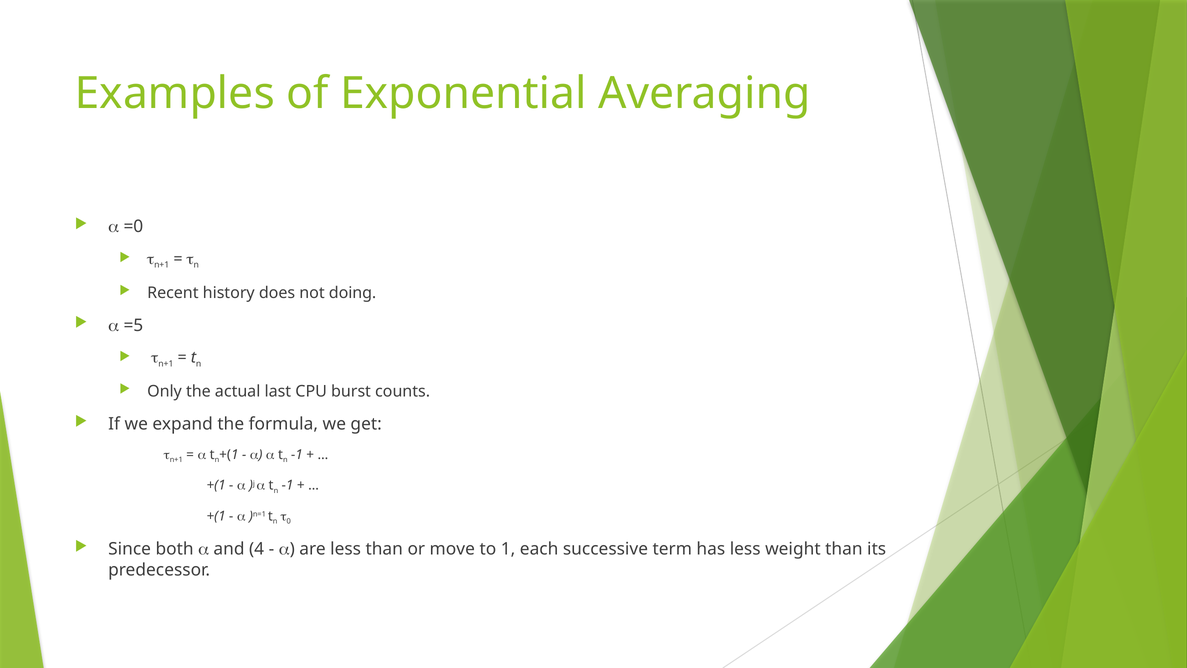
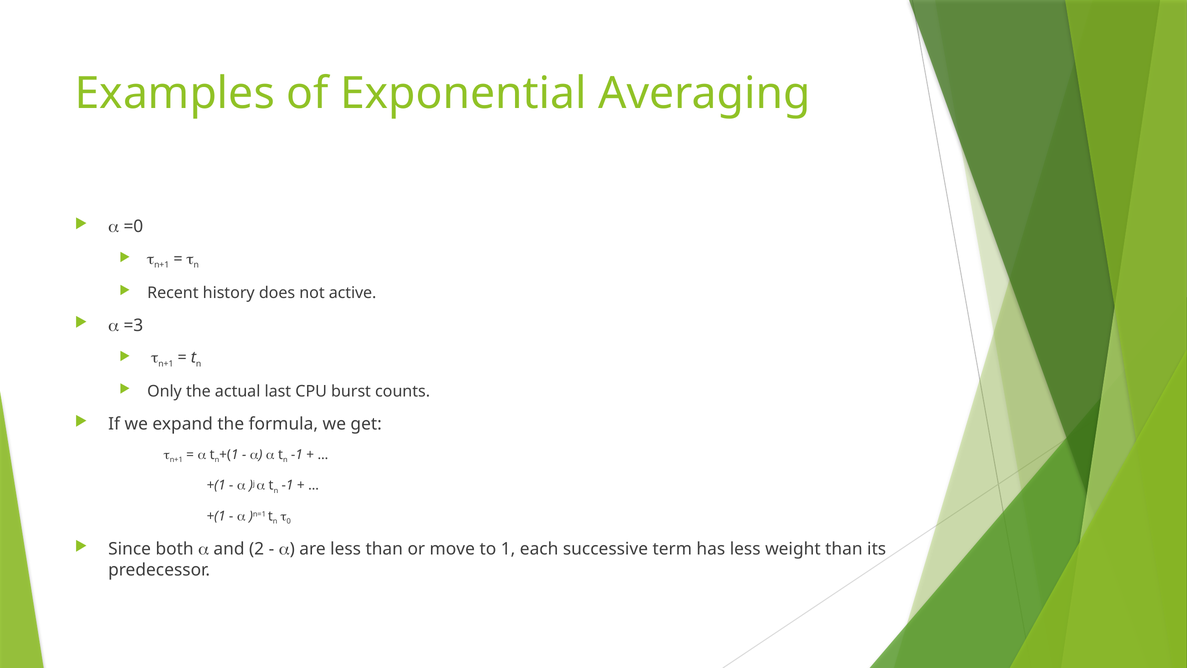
doing: doing -> active
=5: =5 -> =3
4: 4 -> 2
